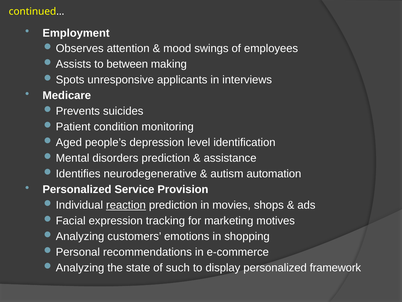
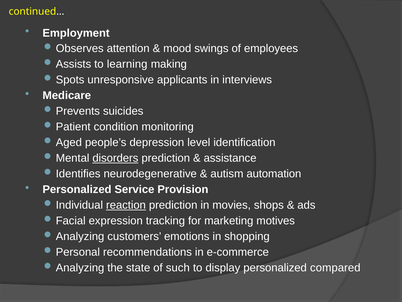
between: between -> learning
disorders underline: none -> present
framework: framework -> compared
